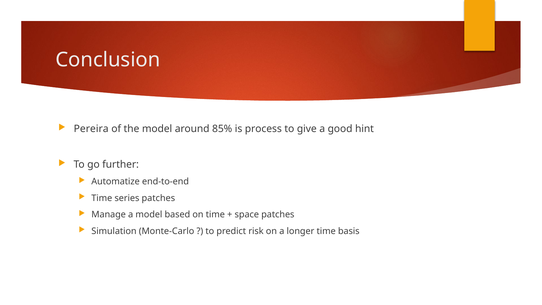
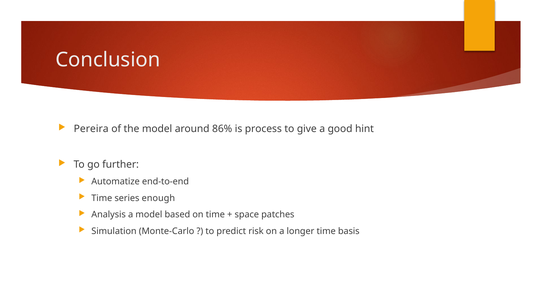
85%: 85% -> 86%
series patches: patches -> enough
Manage: Manage -> Analysis
